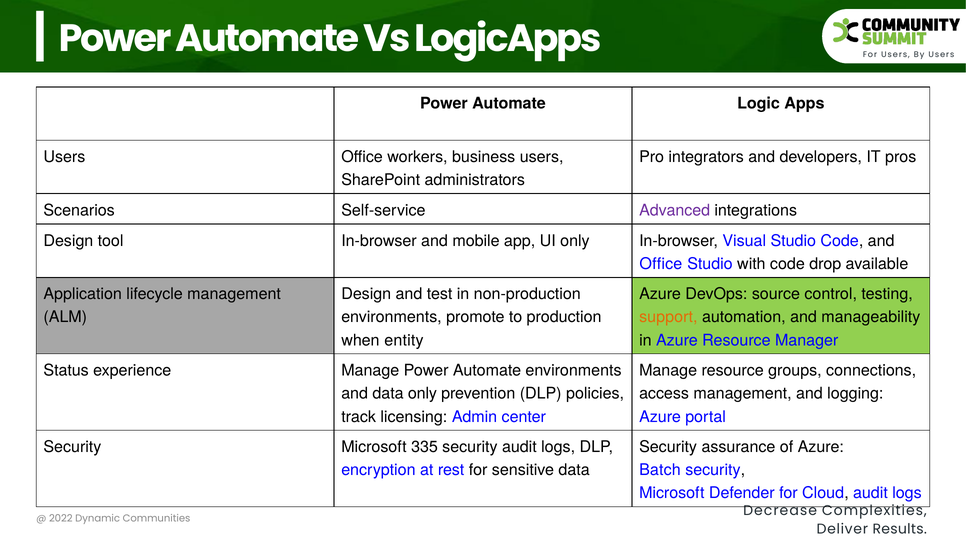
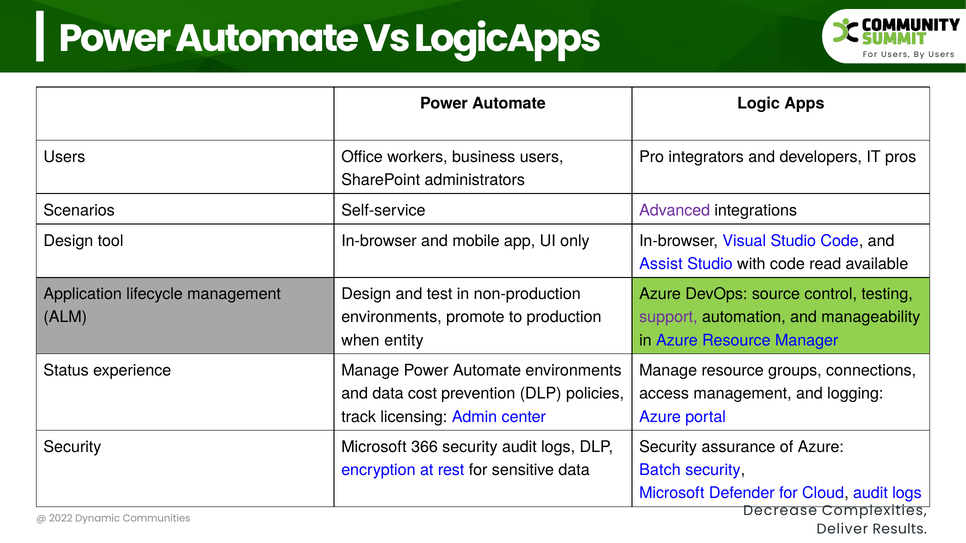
Office at (661, 264): Office -> Assist
drop: drop -> read
support colour: orange -> purple
data only: only -> cost
335: 335 -> 366
